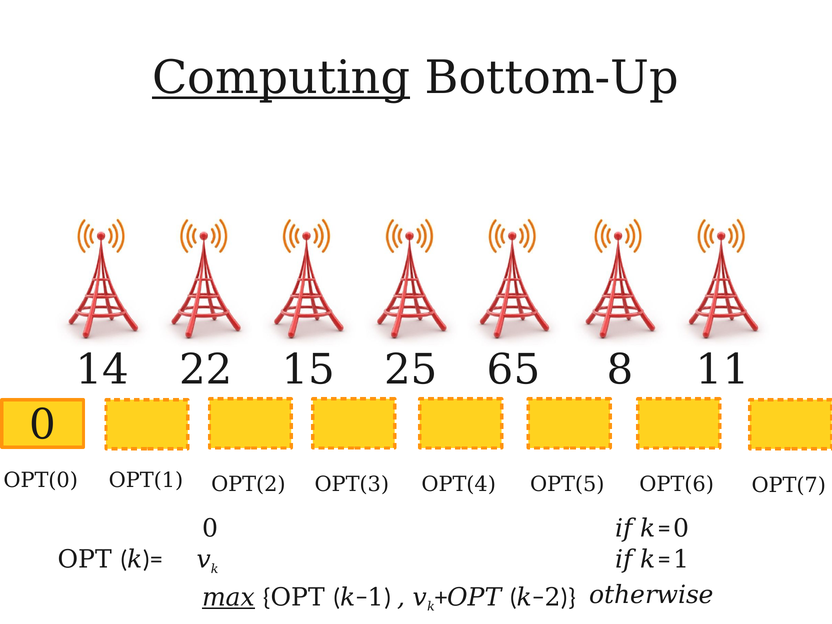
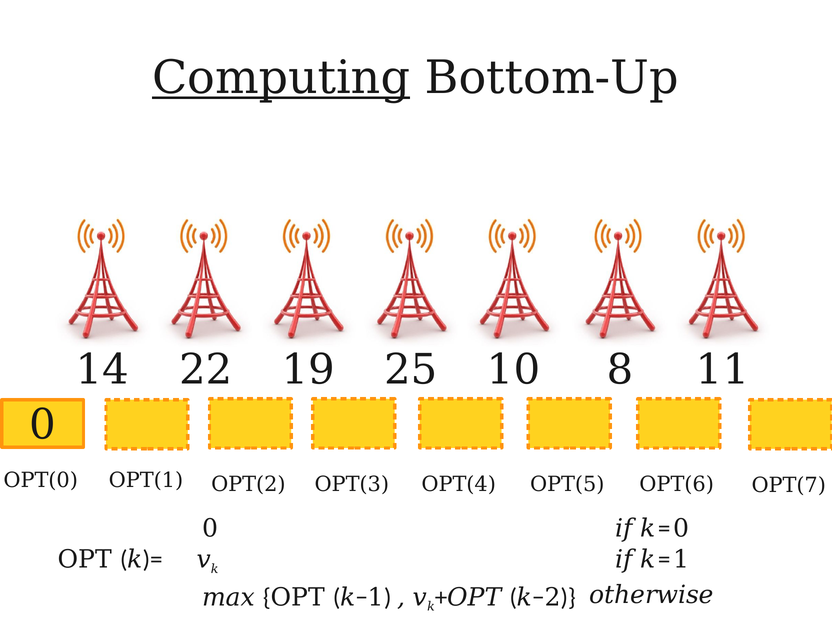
15: 15 -> 19
65: 65 -> 10
max underline: present -> none
